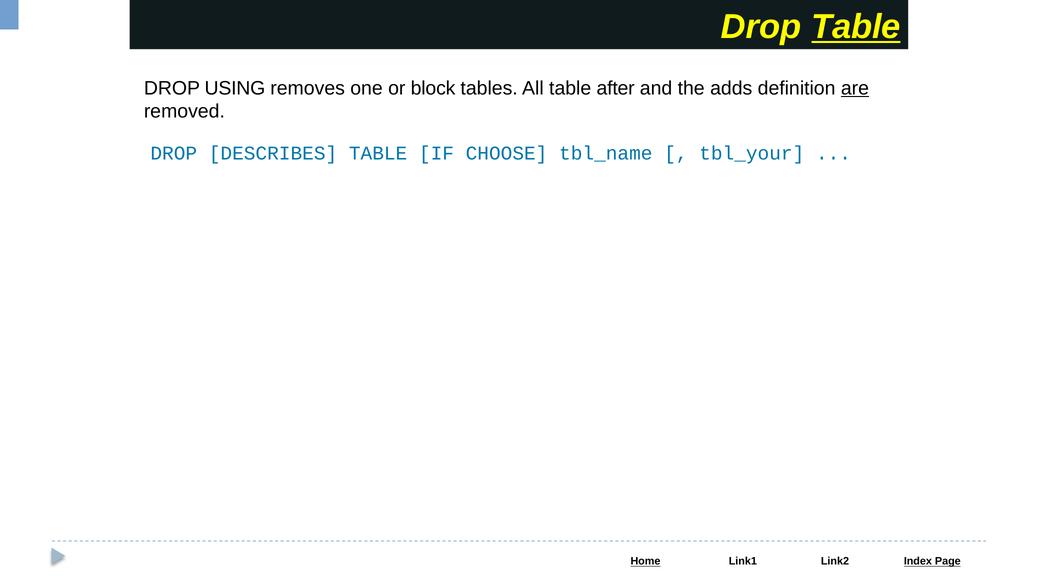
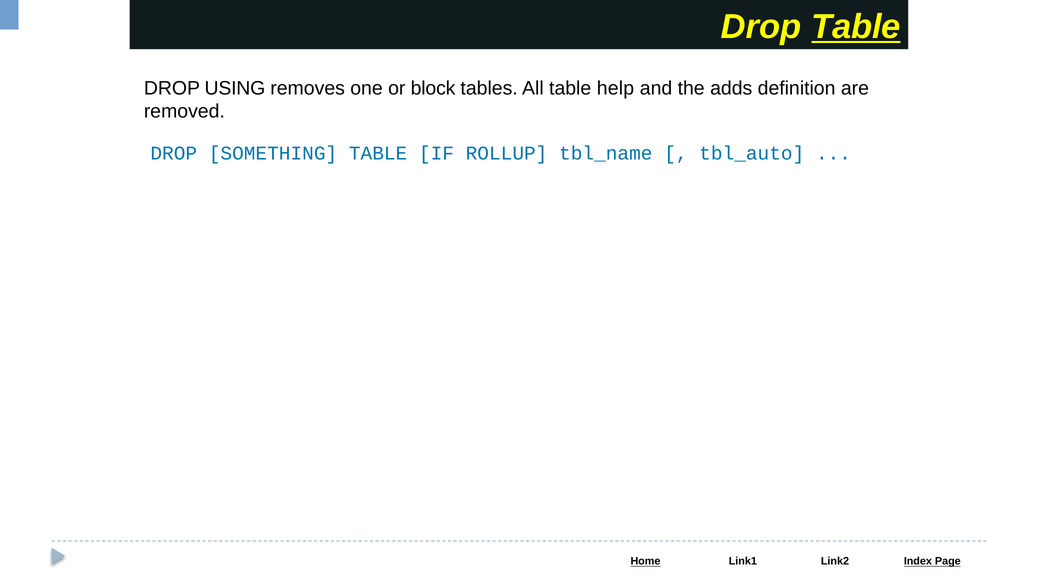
after: after -> help
are underline: present -> none
DESCRIBES: DESCRIBES -> SOMETHING
CHOOSE: CHOOSE -> ROLLUP
tbl_your: tbl_your -> tbl_auto
